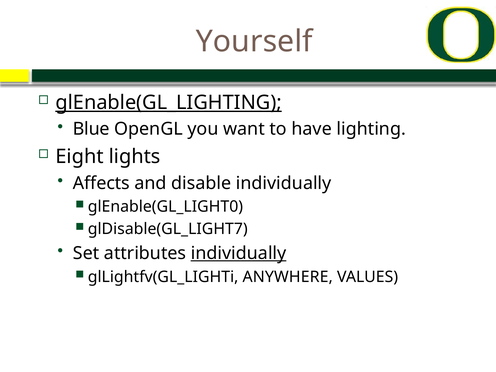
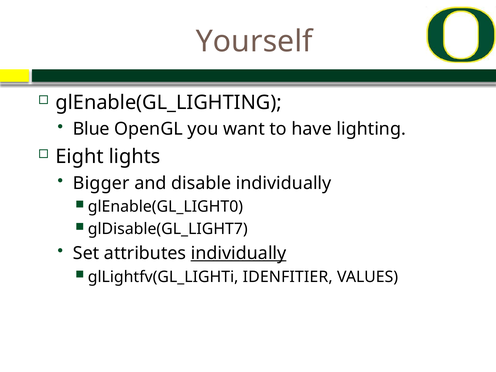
glEnable(GL_LIGHTING underline: present -> none
Affects: Affects -> Bigger
ANYWHERE: ANYWHERE -> IDENFITIER
